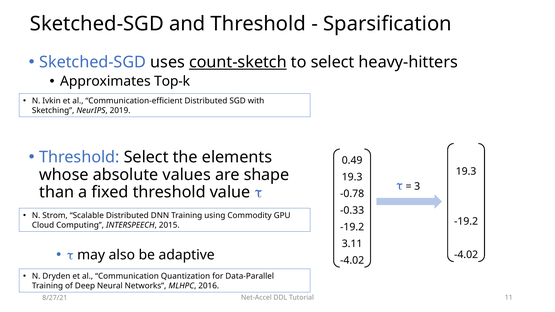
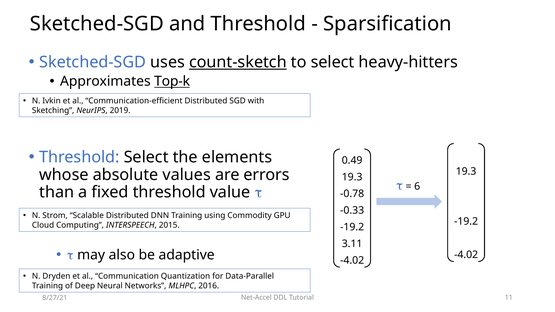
Top-k underline: none -> present
shape: shape -> errors
3: 3 -> 6
